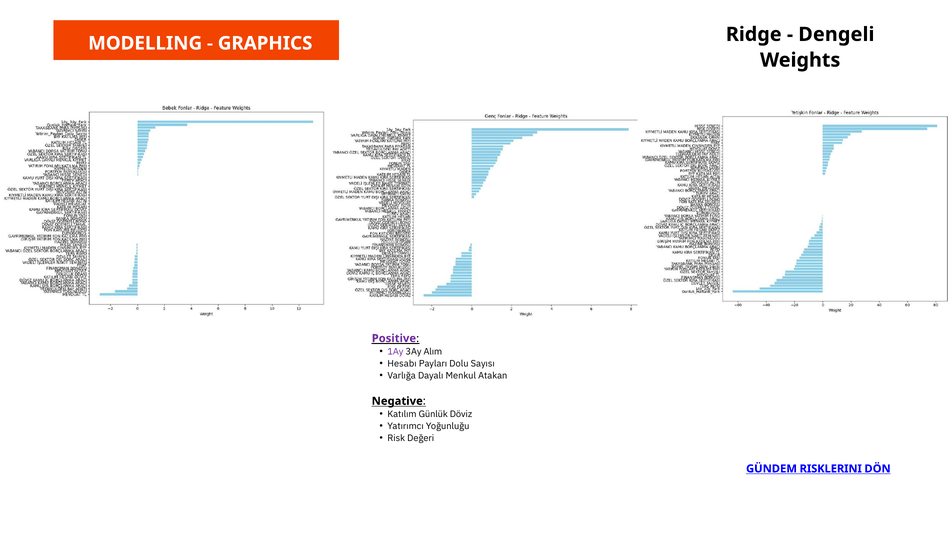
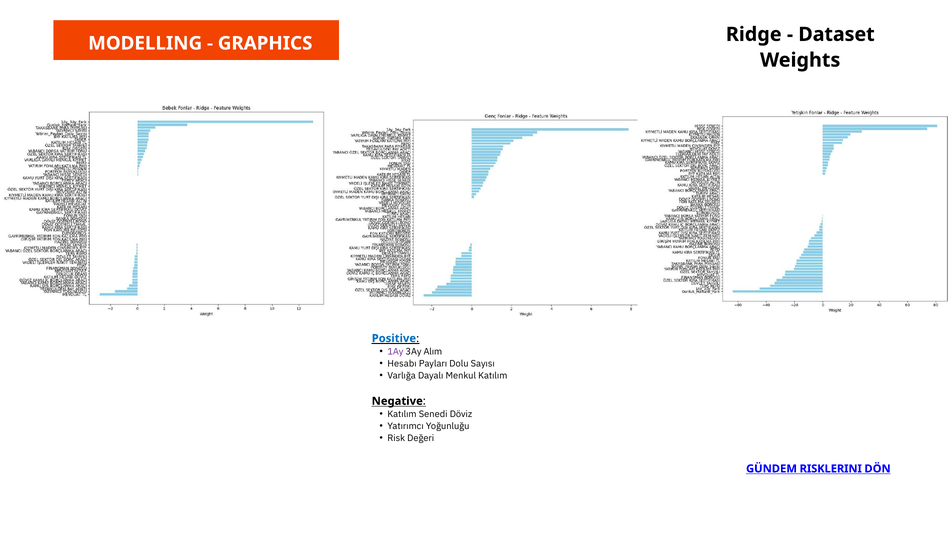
Dengeli: Dengeli -> Dataset
Positive colour: purple -> blue
Menkul Atakan: Atakan -> Katılım
Günlük: Günlük -> Senedi
